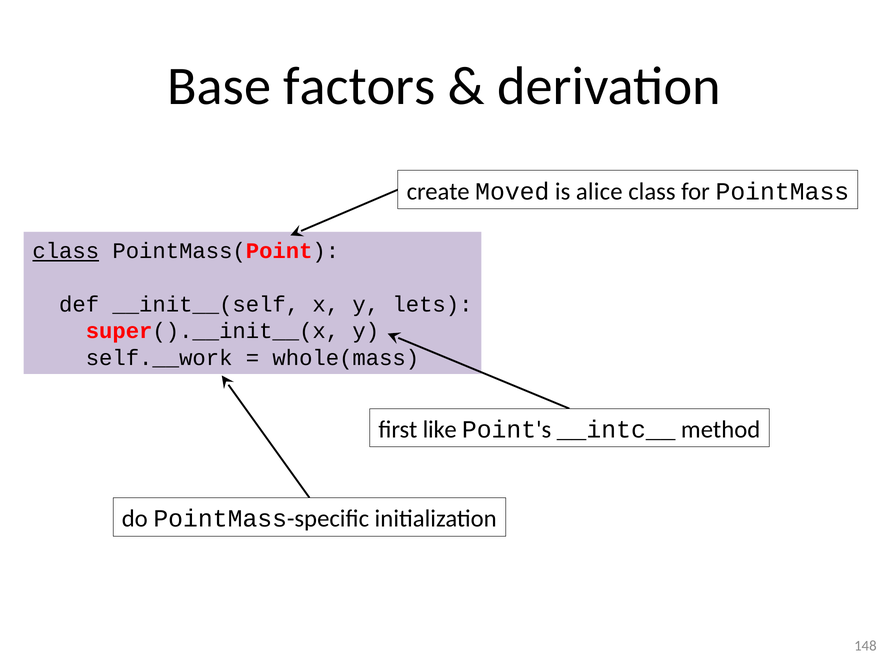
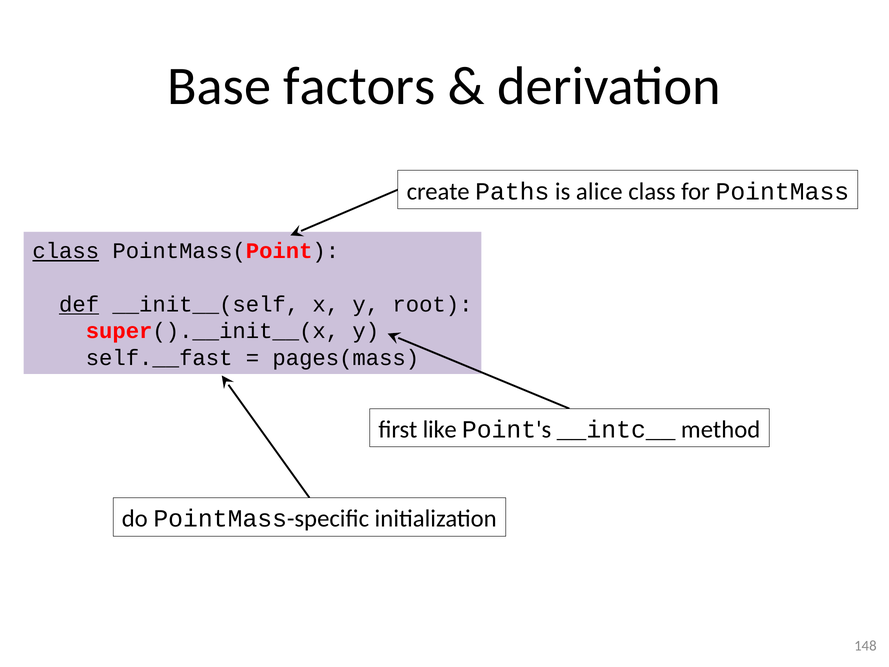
Moved: Moved -> Paths
def underline: none -> present
lets: lets -> root
self.__work: self.__work -> self.__fast
whole(mass: whole(mass -> pages(mass
